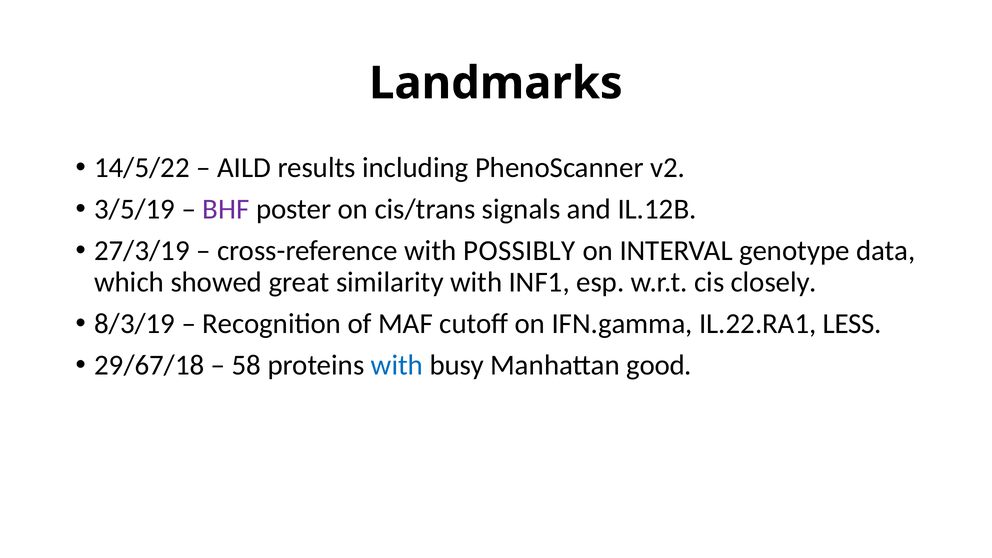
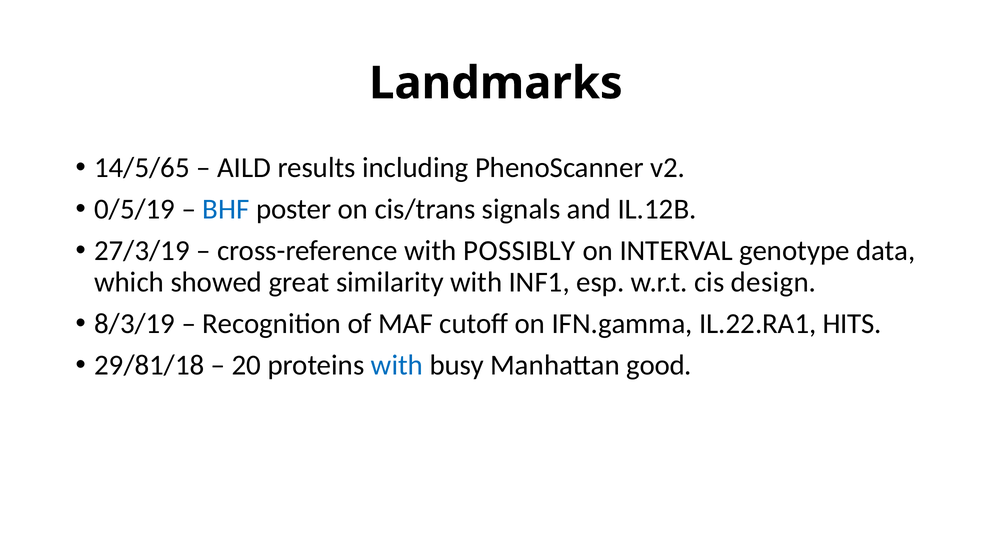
14/5/22: 14/5/22 -> 14/5/65
3/5/19: 3/5/19 -> 0/5/19
BHF colour: purple -> blue
closely: closely -> design
LESS: LESS -> HITS
29/67/18: 29/67/18 -> 29/81/18
58: 58 -> 20
